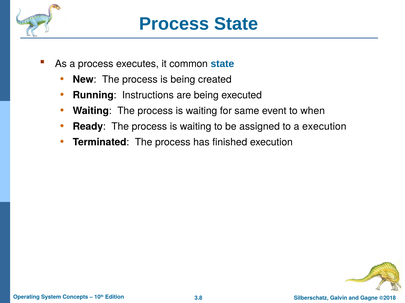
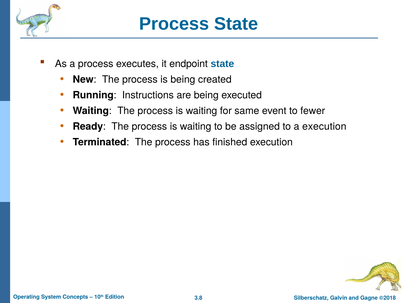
common: common -> endpoint
when: when -> fewer
